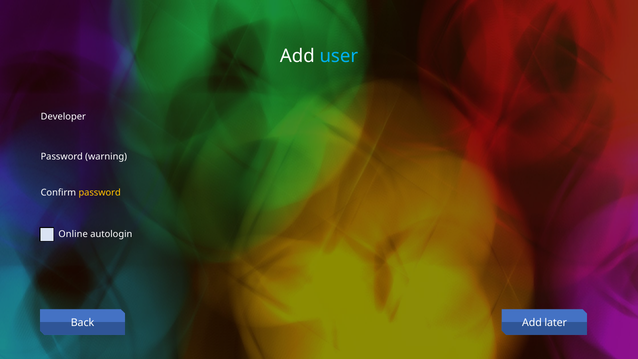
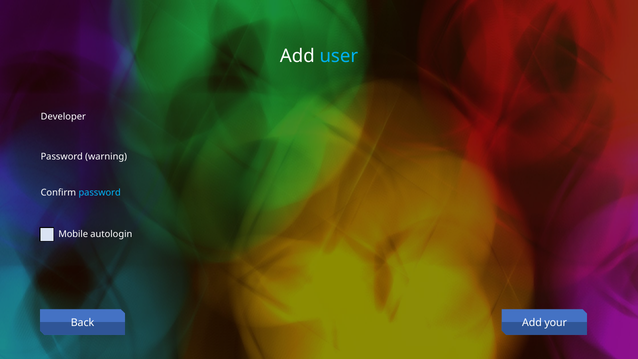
password at (100, 192) colour: yellow -> light blue
Online: Online -> Mobile
later: later -> your
